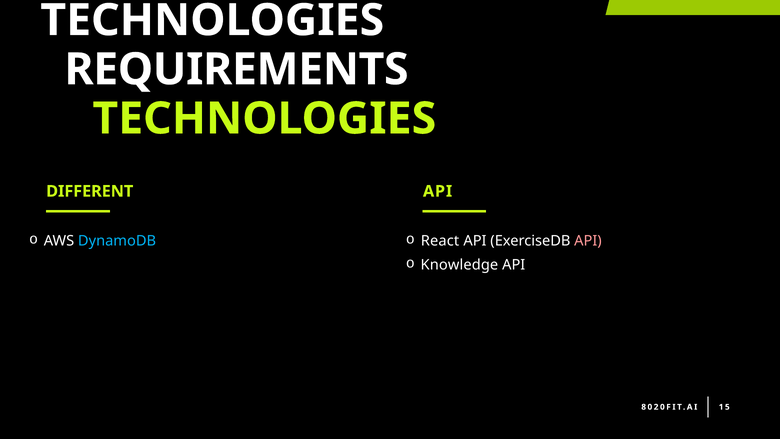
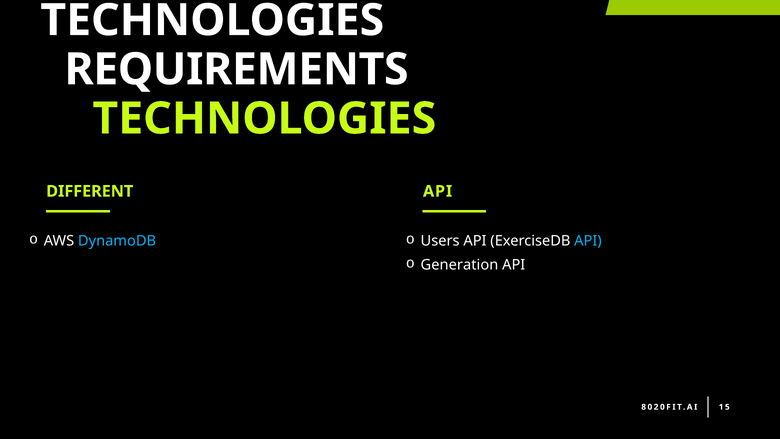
React: React -> Users
API at (588, 241) colour: pink -> light blue
Knowledge: Knowledge -> Generation
